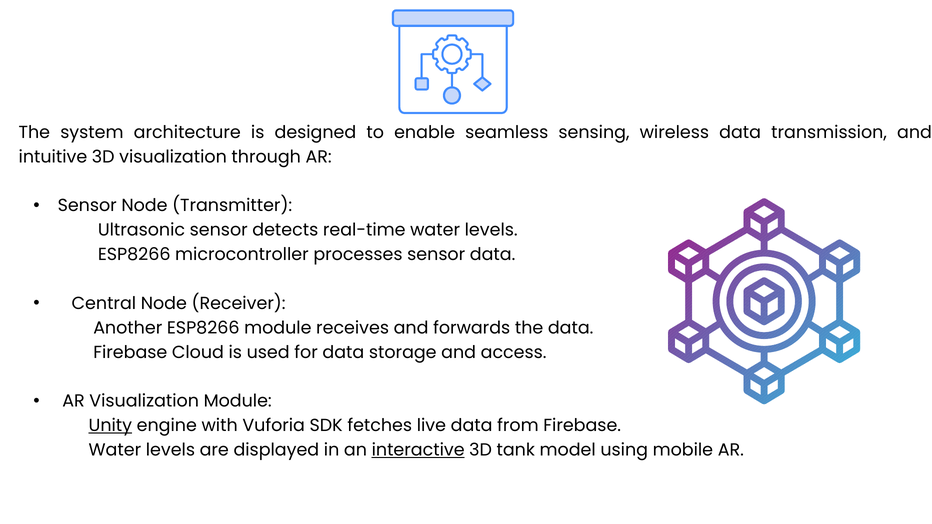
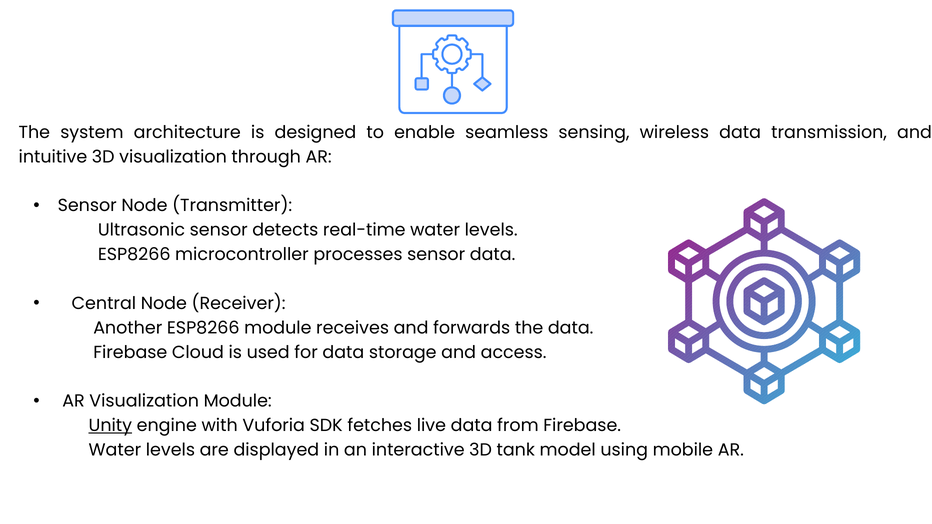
interactive underline: present -> none
